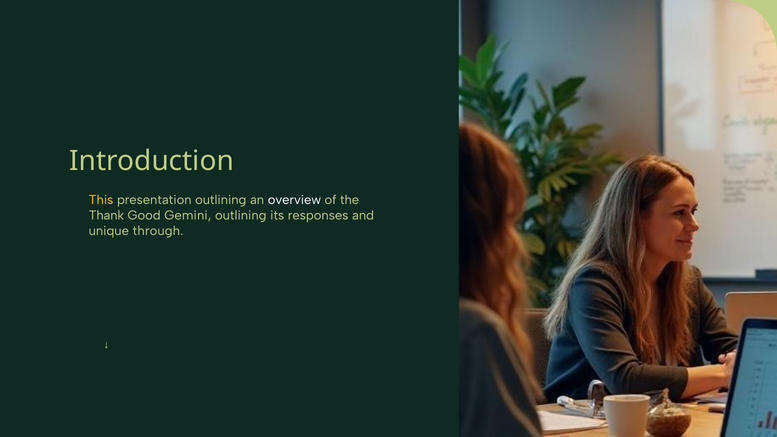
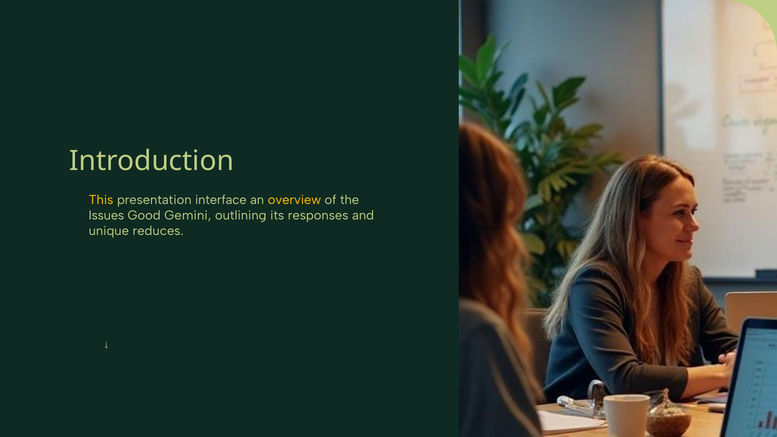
presentation outlining: outlining -> interface
overview colour: white -> yellow
Thank: Thank -> Issues
through: through -> reduces
